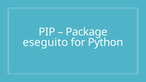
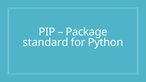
eseguito: eseguito -> standard
